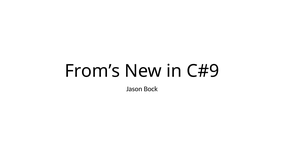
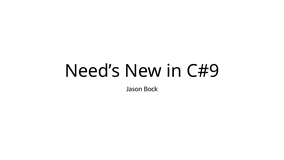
From’s: From’s -> Need’s
